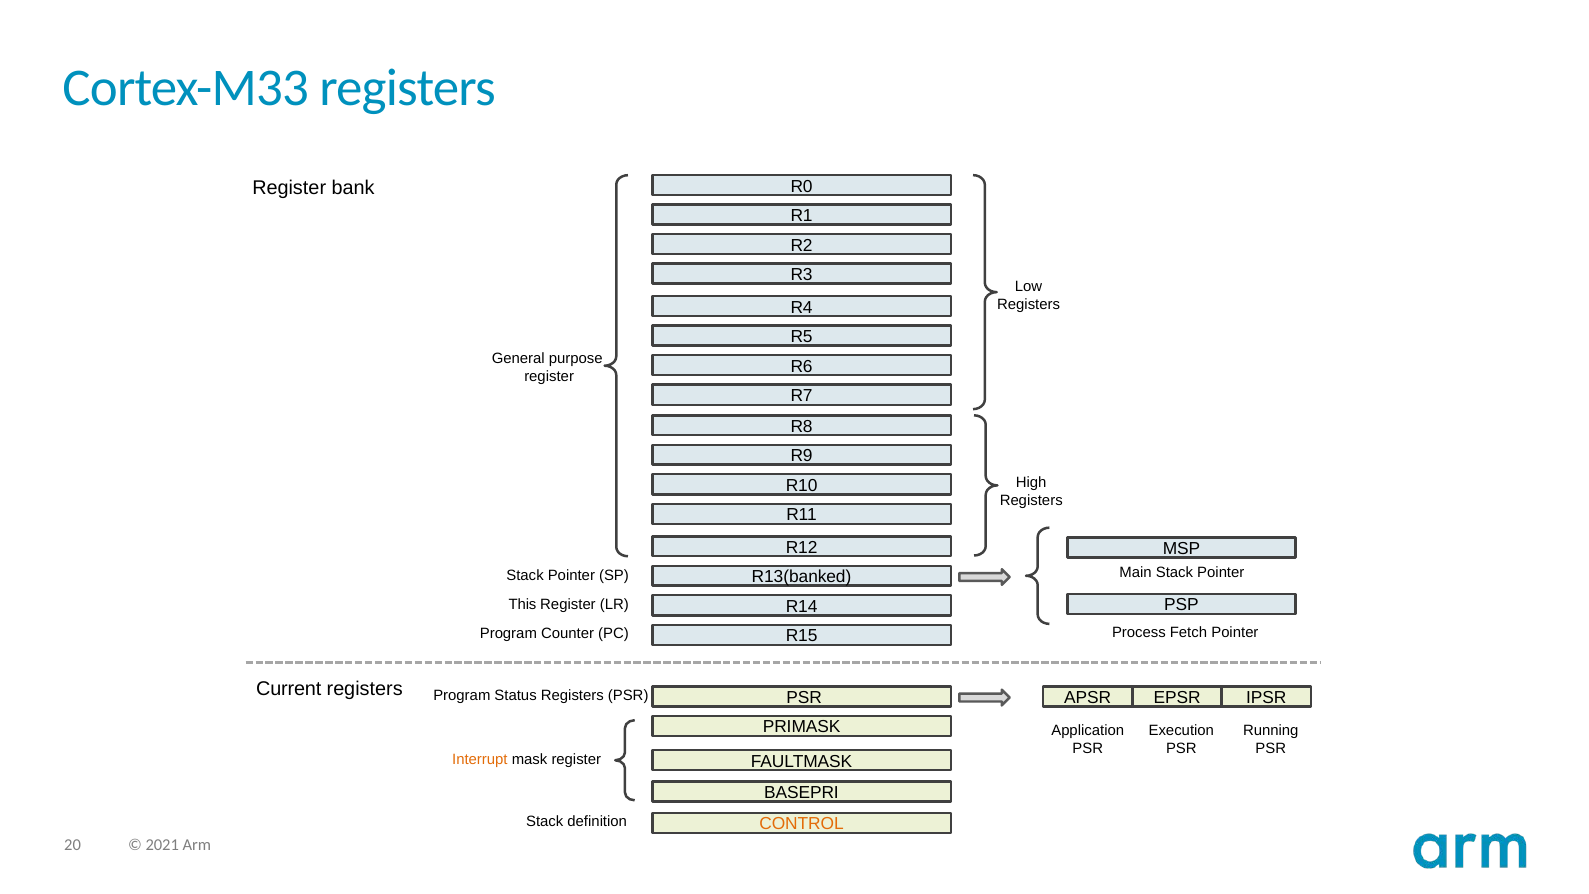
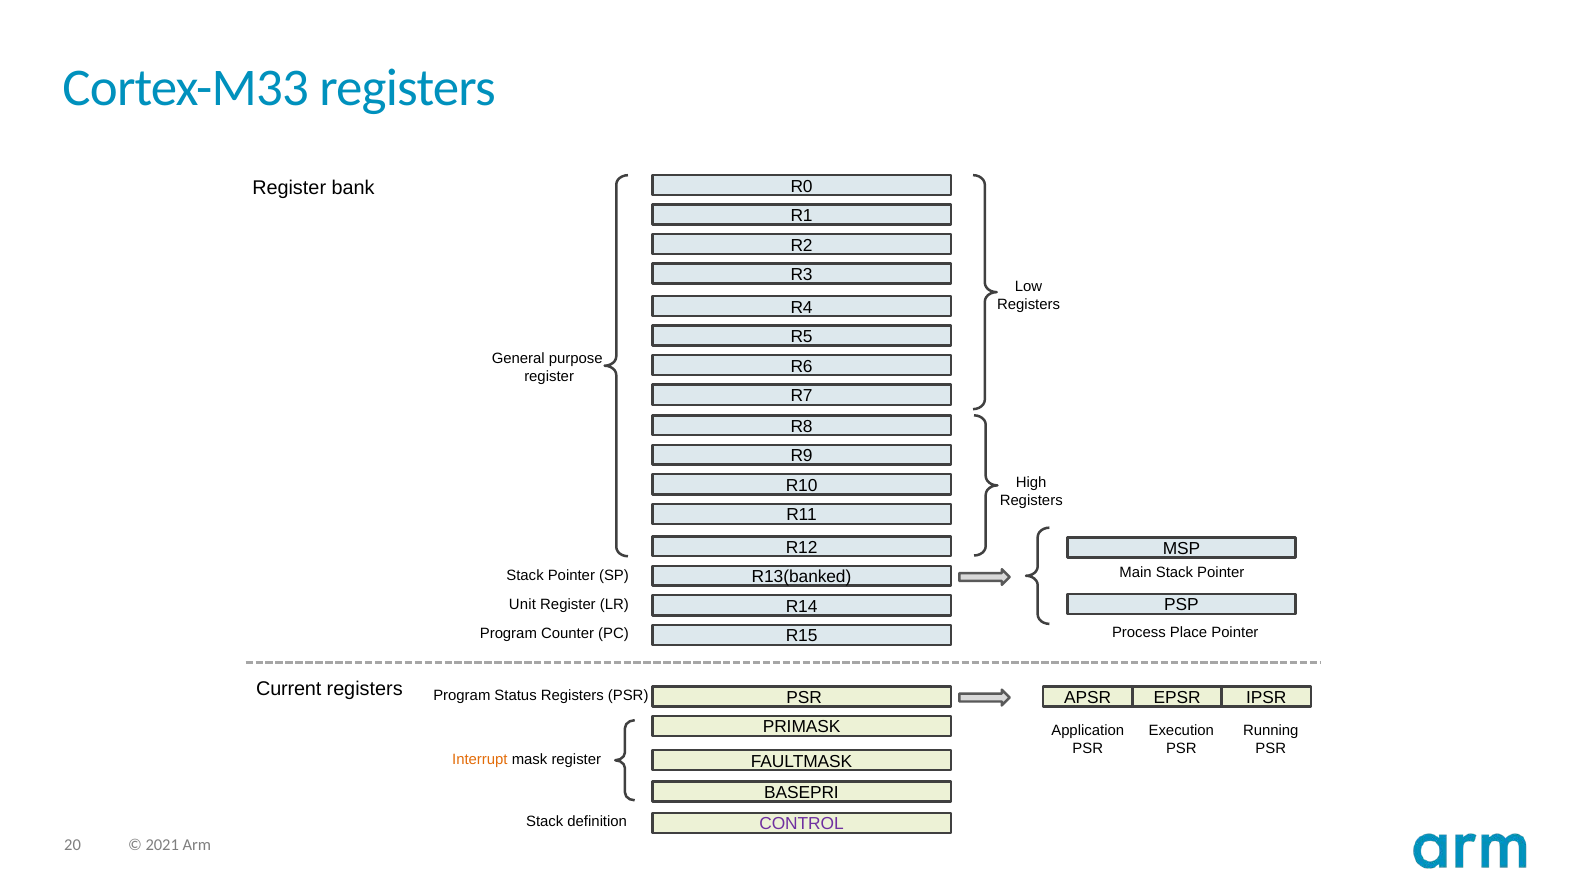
This: This -> Unit
Fetch: Fetch -> Place
CONTROL colour: orange -> purple
